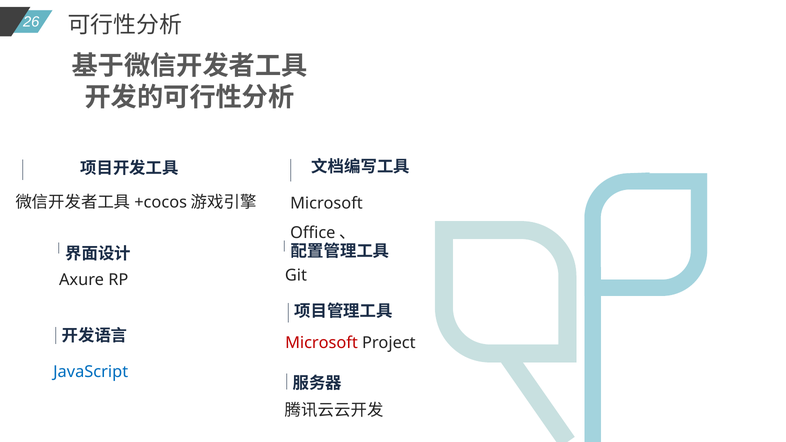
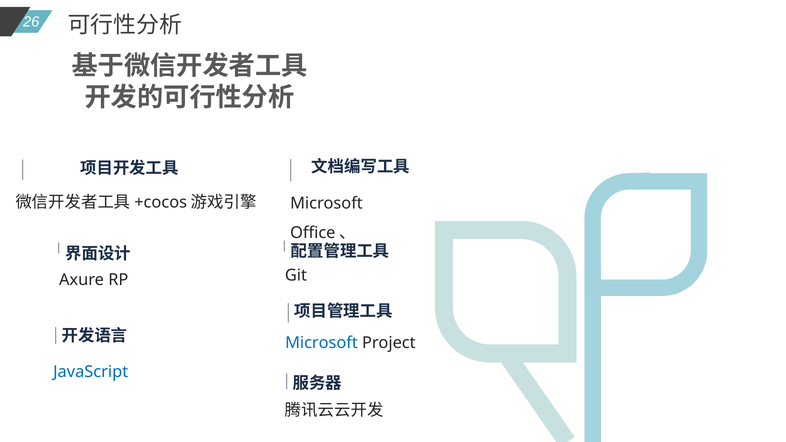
Microsoft at (321, 343) colour: red -> blue
